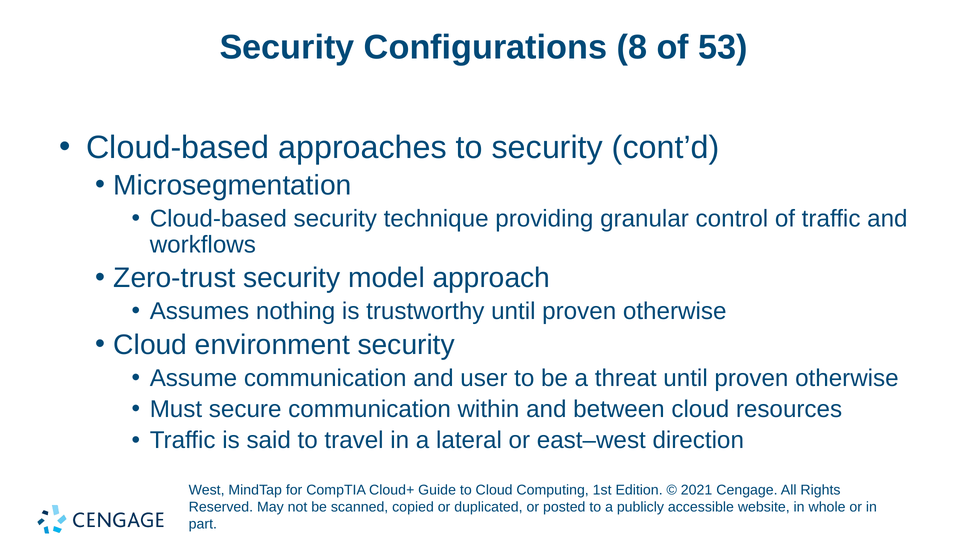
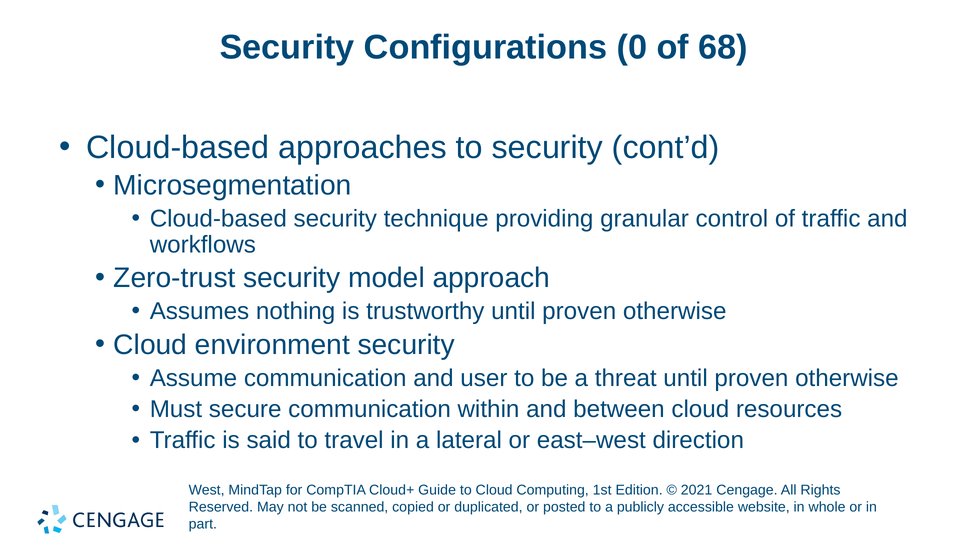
8: 8 -> 0
53: 53 -> 68
